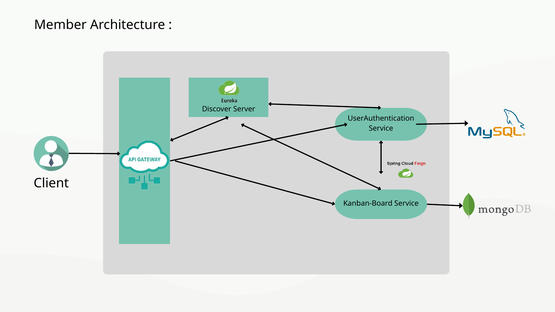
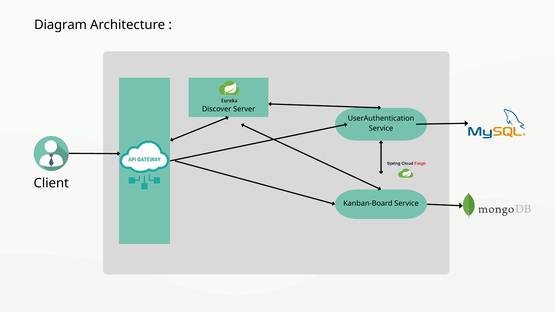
Member: Member -> Diagram
